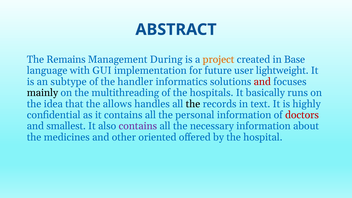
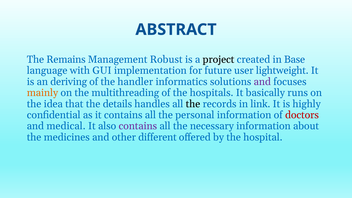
During: During -> Robust
project colour: orange -> black
subtype: subtype -> deriving
and at (262, 82) colour: red -> purple
mainly colour: black -> orange
allows: allows -> details
text: text -> link
smallest: smallest -> medical
oriented: oriented -> different
